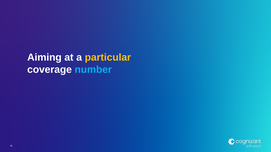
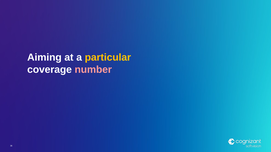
number colour: light blue -> pink
